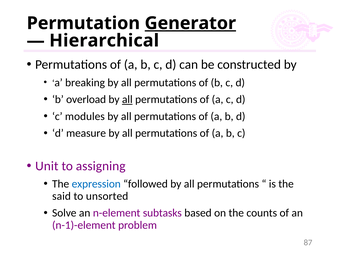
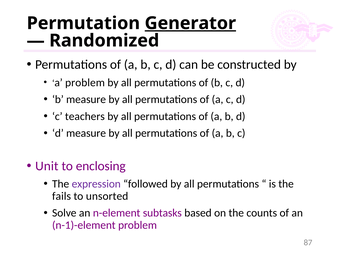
Hierarchical: Hierarchical -> Randomized
a breaking: breaking -> problem
b overload: overload -> measure
all at (127, 100) underline: present -> none
modules: modules -> teachers
assigning: assigning -> enclosing
expression colour: blue -> purple
said: said -> fails
